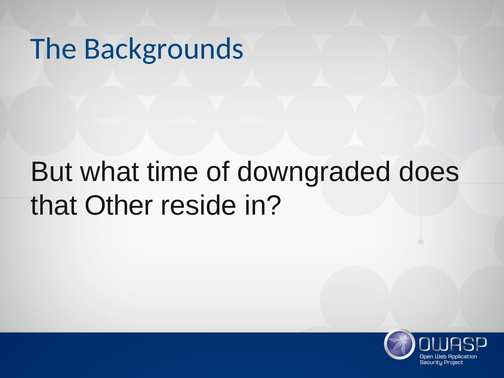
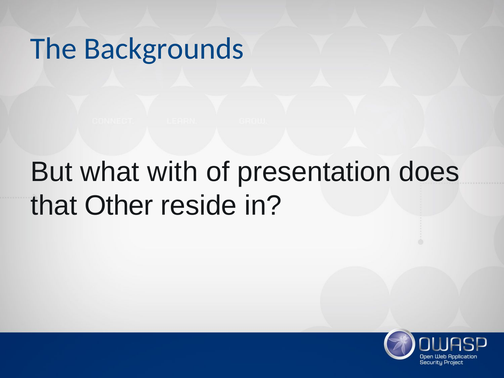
time: time -> with
downgraded: downgraded -> presentation
